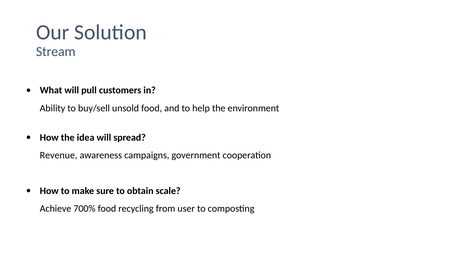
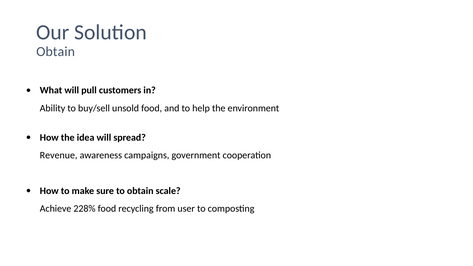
Stream at (56, 51): Stream -> Obtain
700%: 700% -> 228%
